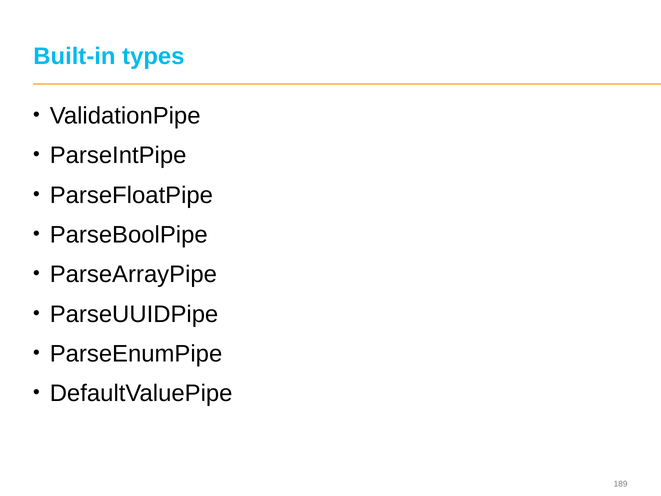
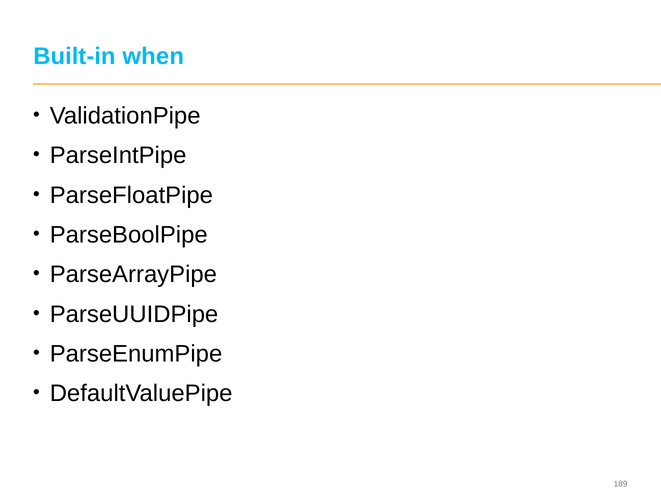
types: types -> when
